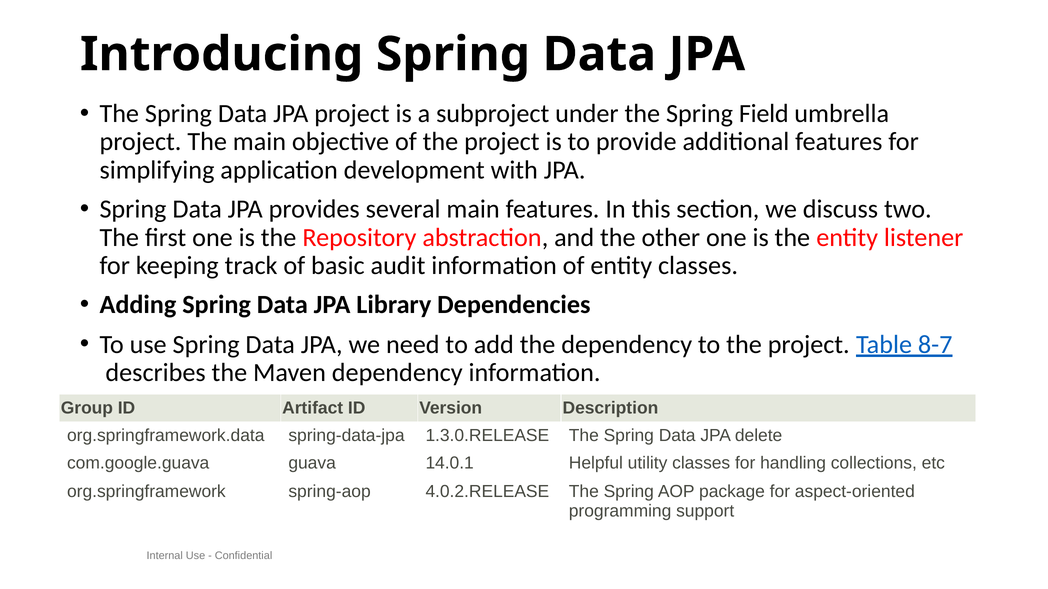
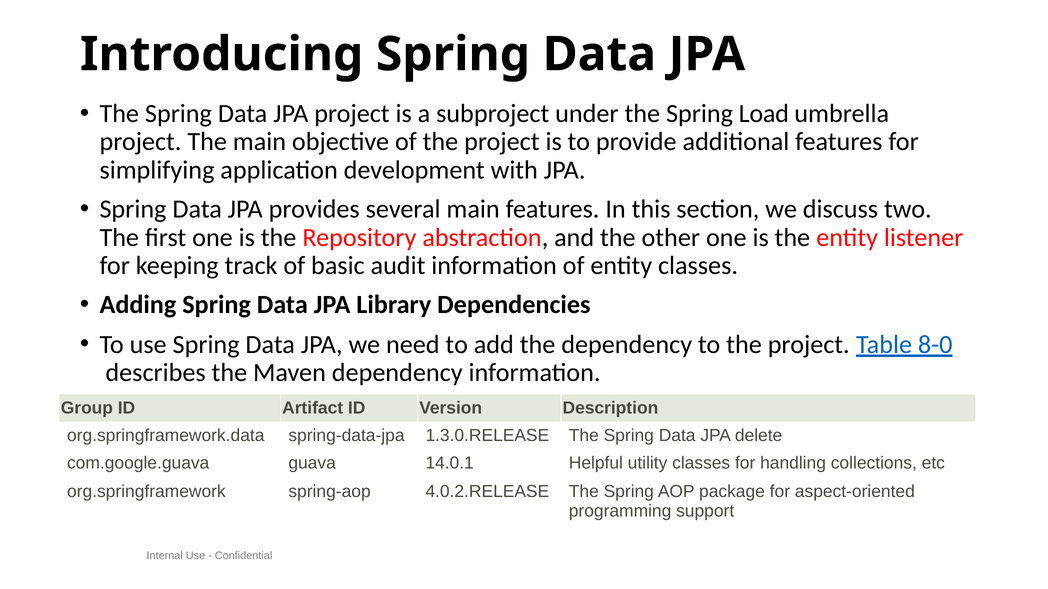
Field: Field -> Load
8-7: 8-7 -> 8-0
